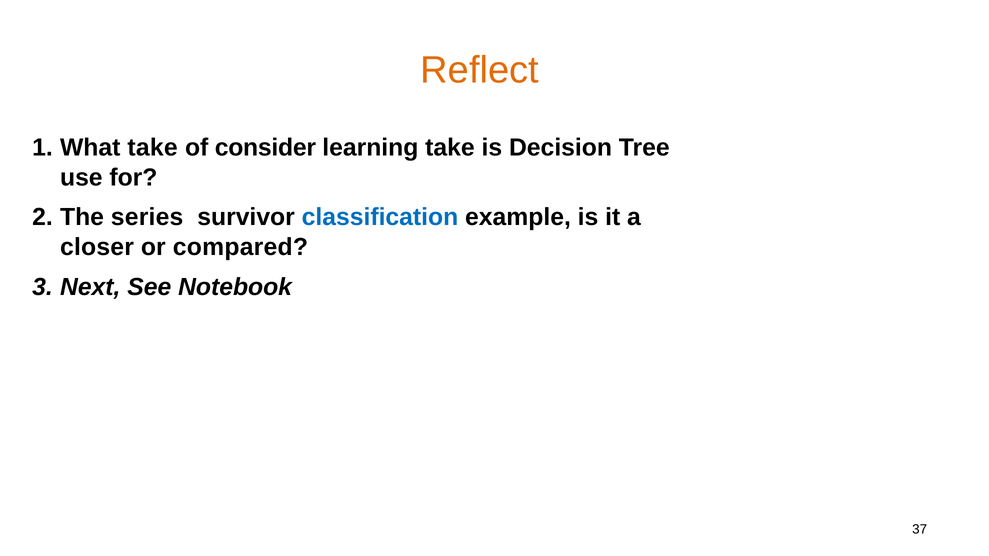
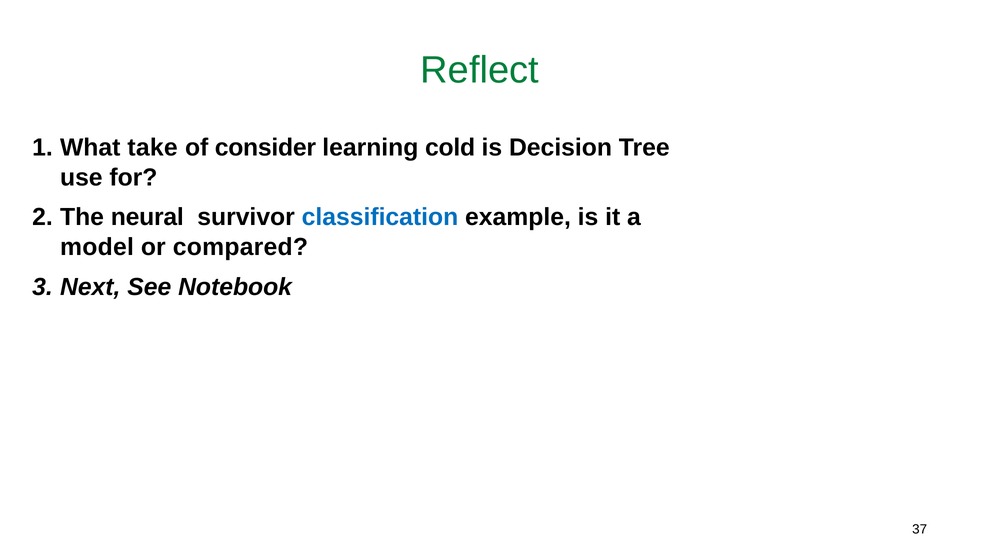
Reflect colour: orange -> green
learning take: take -> cold
series: series -> neural
closer: closer -> model
